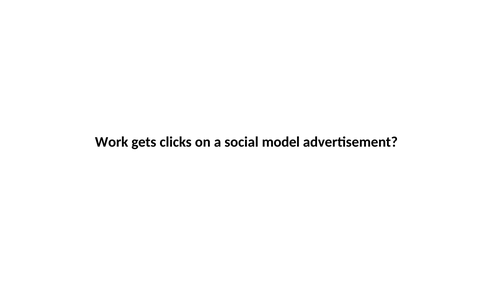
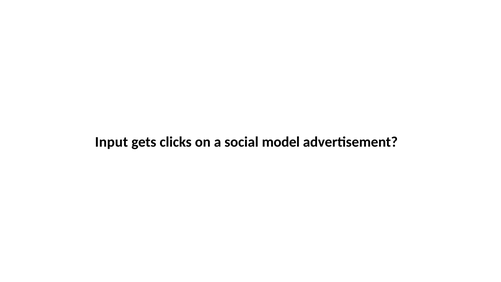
Work: Work -> Input
